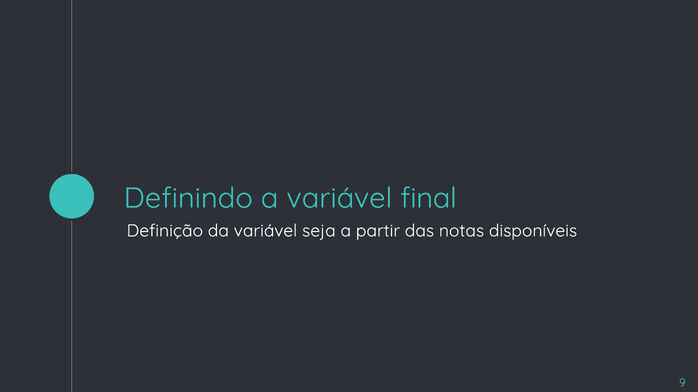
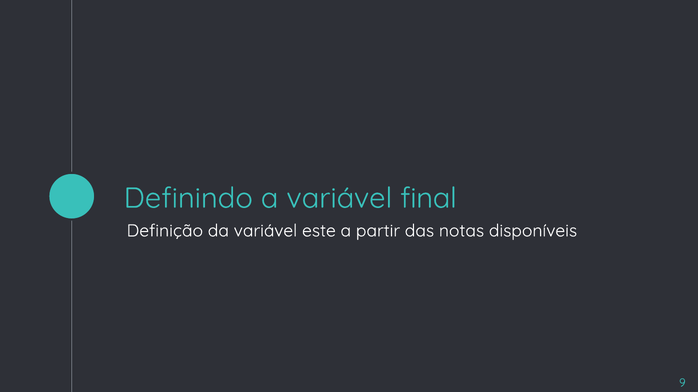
seja: seja -> este
